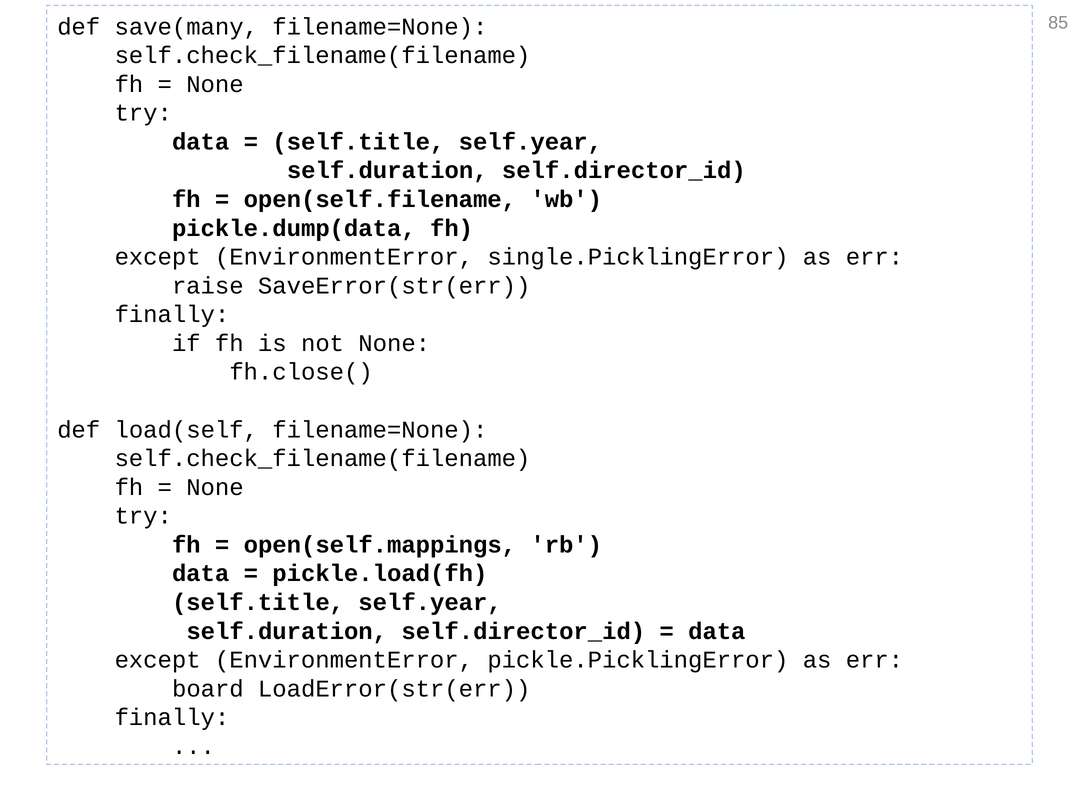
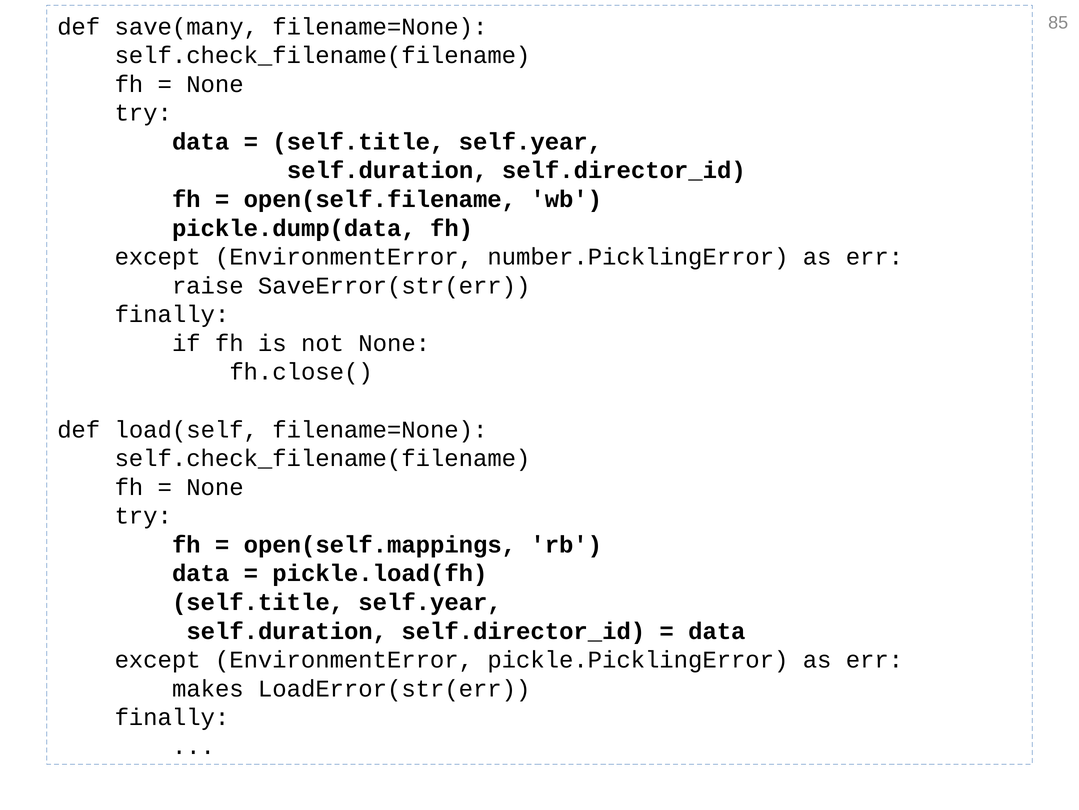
single.PicklingError: single.PicklingError -> number.PicklingError
board: board -> makes
